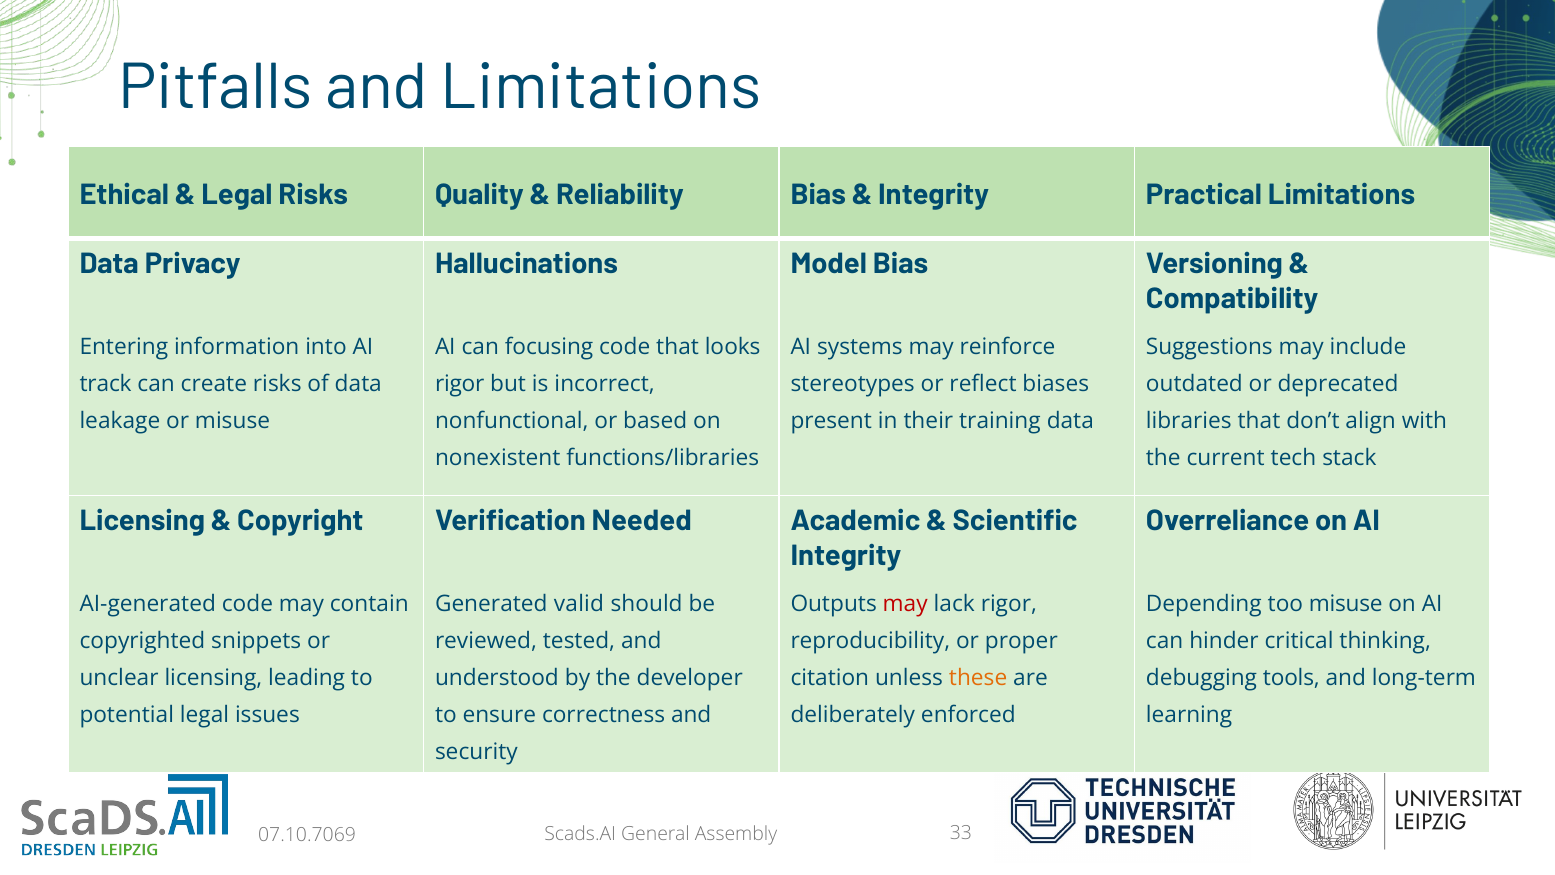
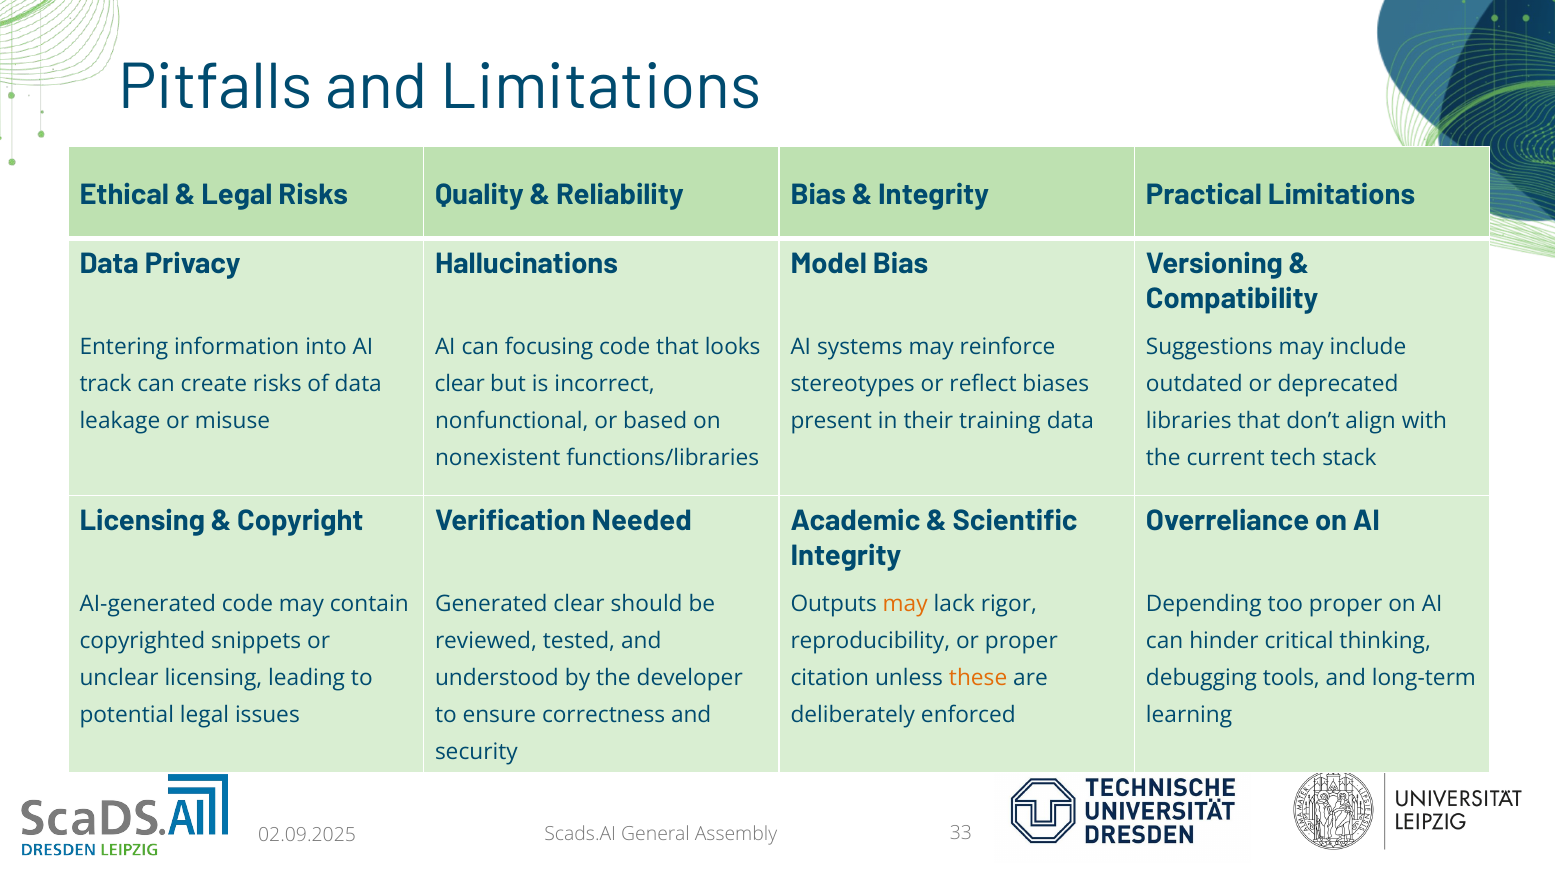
rigor at (460, 384): rigor -> clear
Generated valid: valid -> clear
may at (905, 604) colour: red -> orange
too misuse: misuse -> proper
07.10.7069: 07.10.7069 -> 02.09.2025
